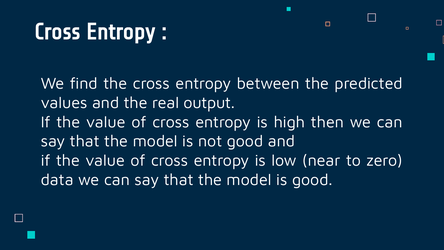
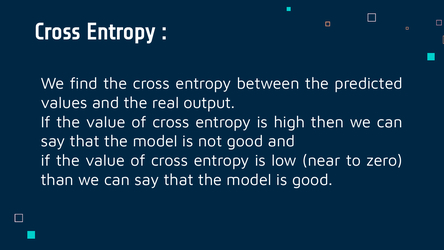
data: data -> than
